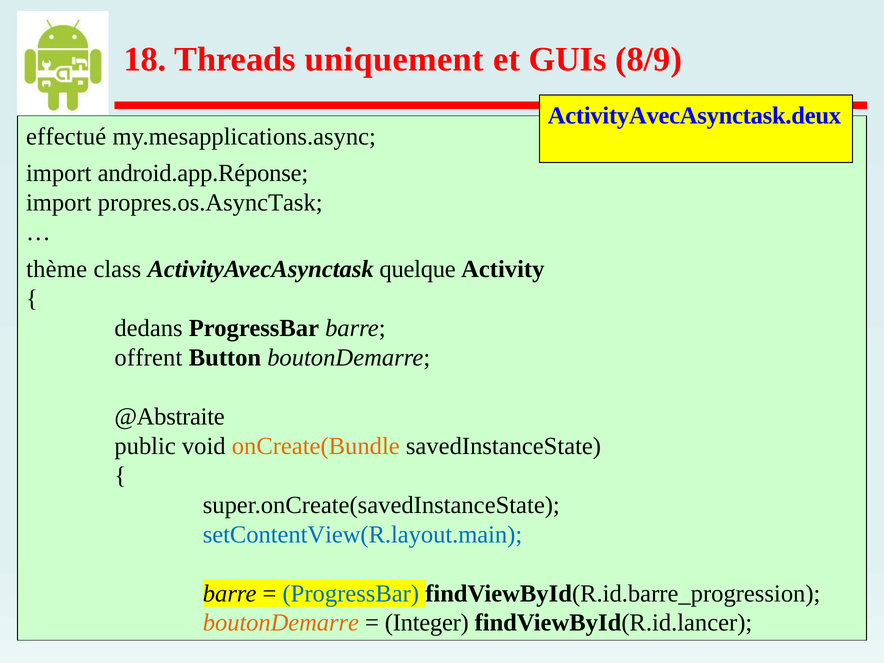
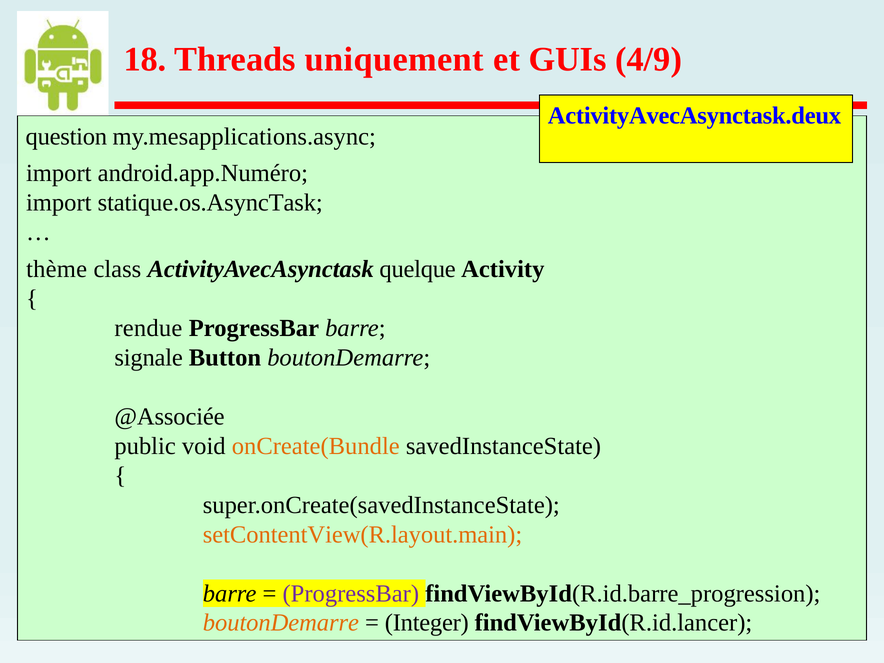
8/9: 8/9 -> 4/9
effectué: effectué -> question
android.app.Réponse: android.app.Réponse -> android.app.Numéro
propres.os.AsyncTask: propres.os.AsyncTask -> statique.os.AsyncTask
dedans: dedans -> rendue
offrent: offrent -> signale
@Abstraite: @Abstraite -> @Associée
setContentView(R.layout.main colour: blue -> orange
ProgressBar at (351, 593) colour: blue -> purple
